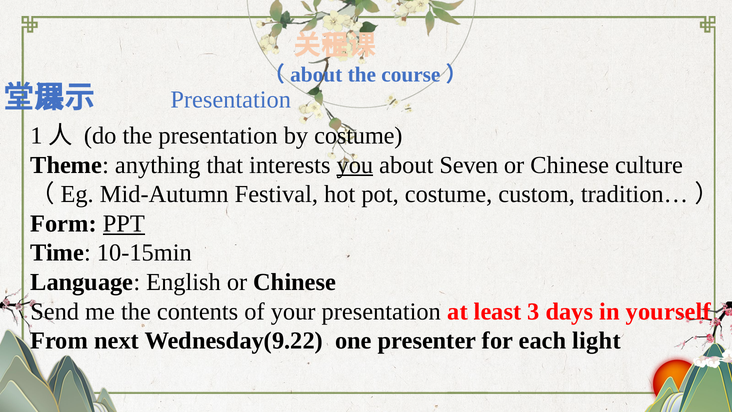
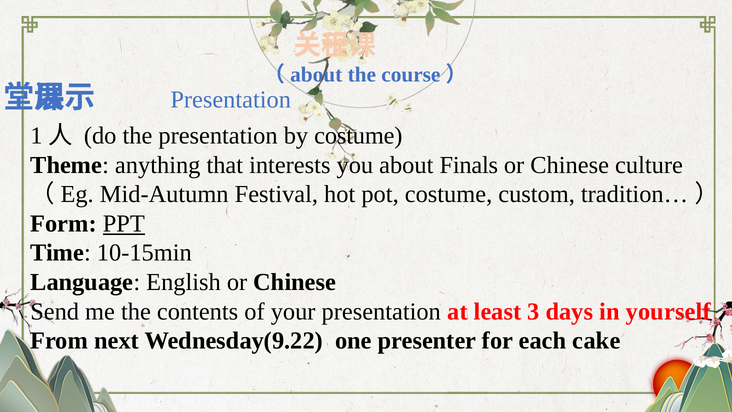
you underline: present -> none
Seven: Seven -> Finals
light: light -> cake
